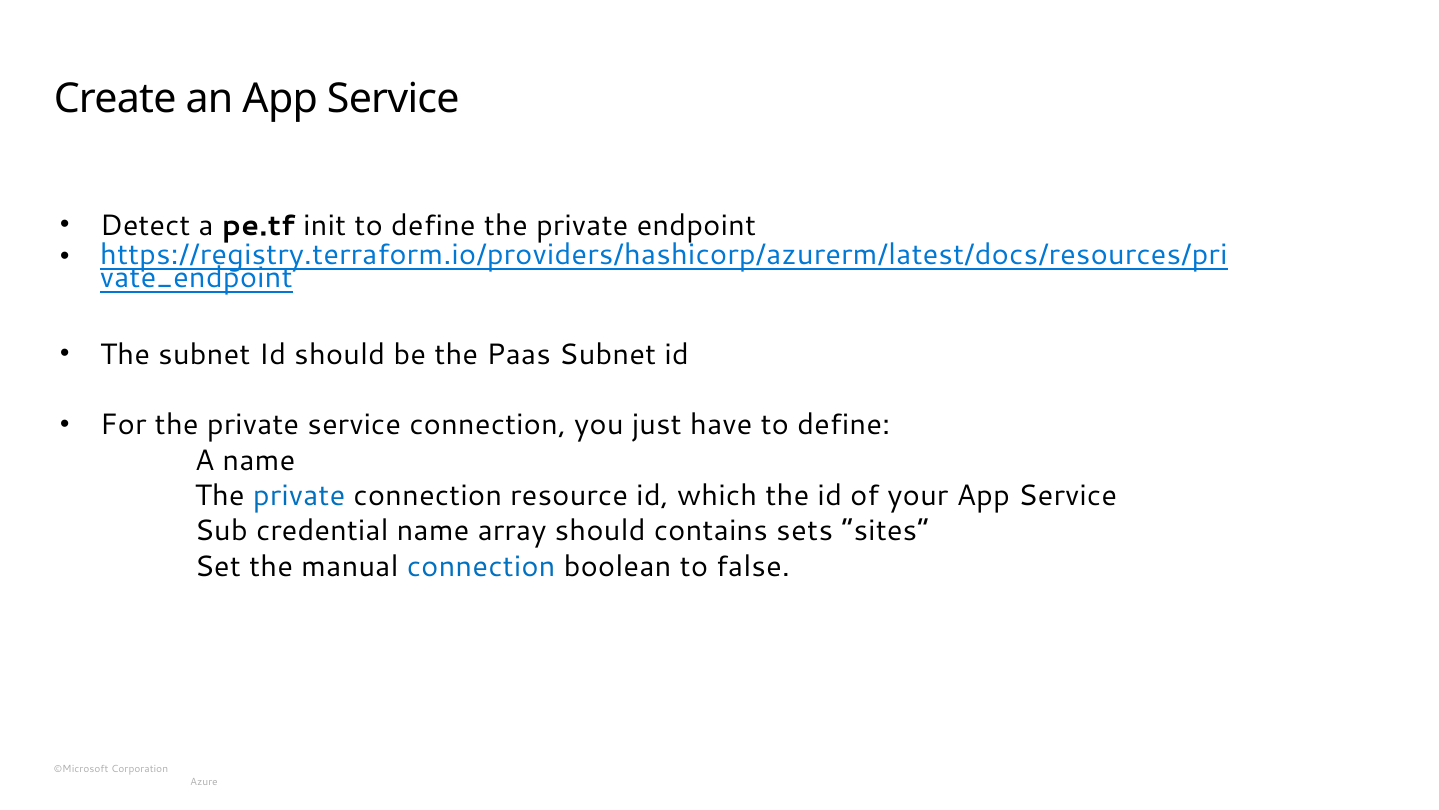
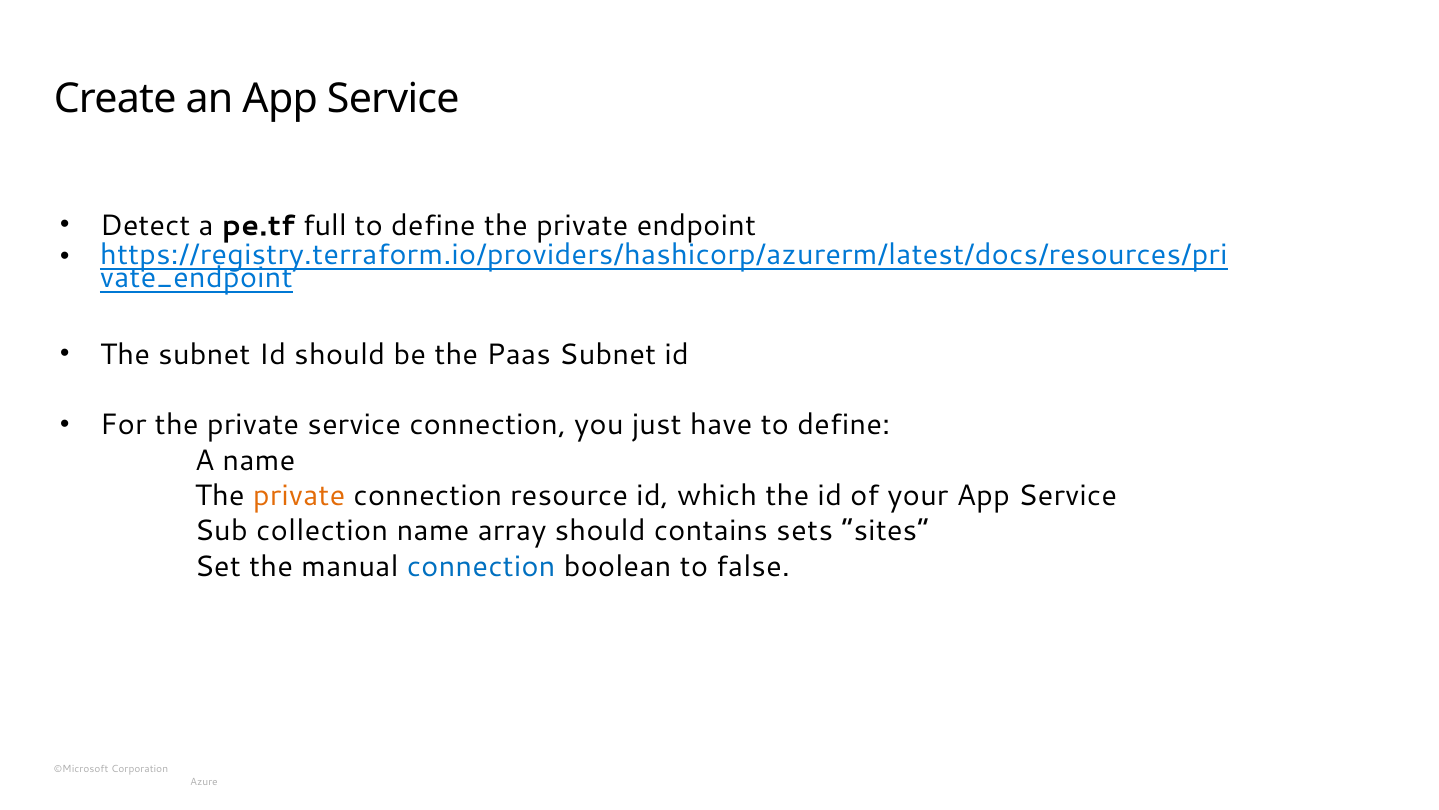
init: init -> full
private at (299, 495) colour: blue -> orange
credential: credential -> collection
